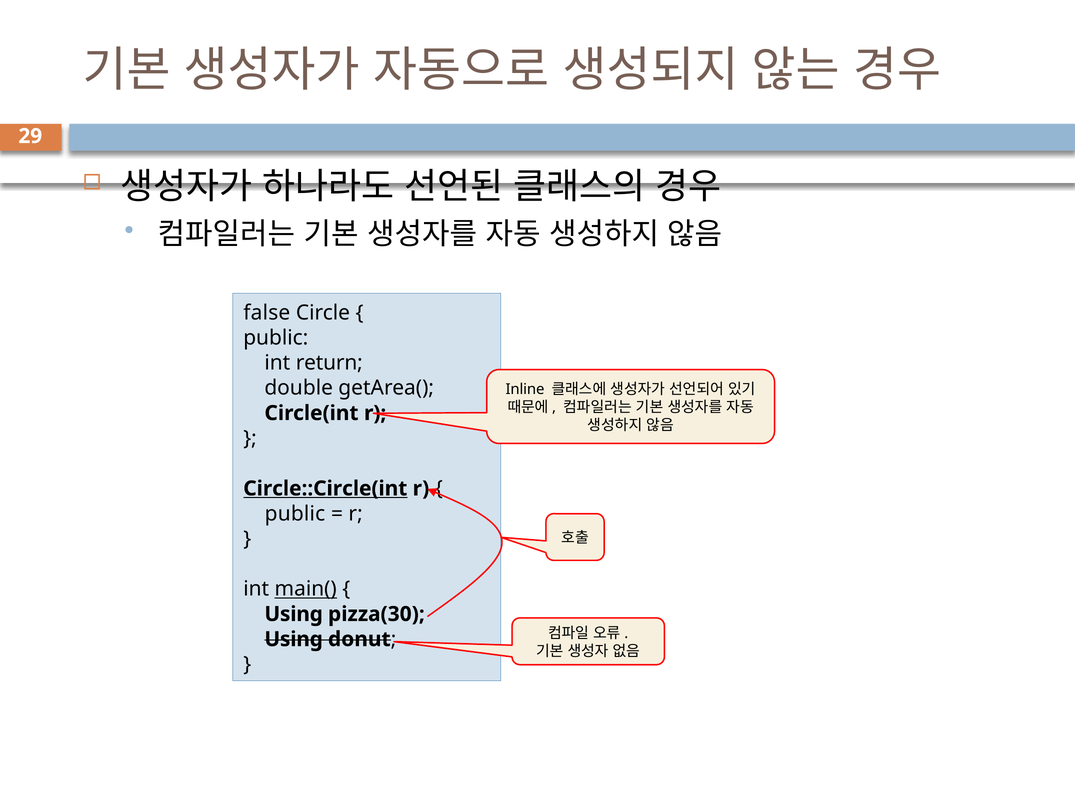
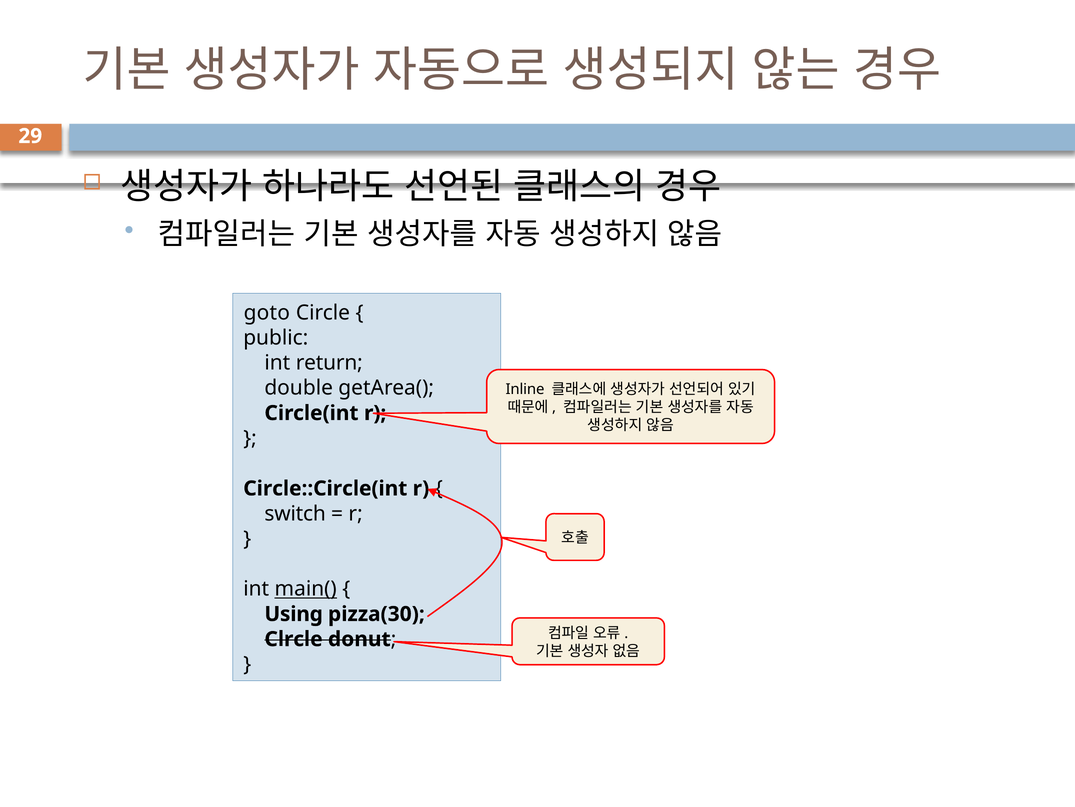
false: false -> goto
Circle::Circle(int underline: present -> none
public at (295, 513): public -> switch
Using at (294, 639): Using -> Clrcle
